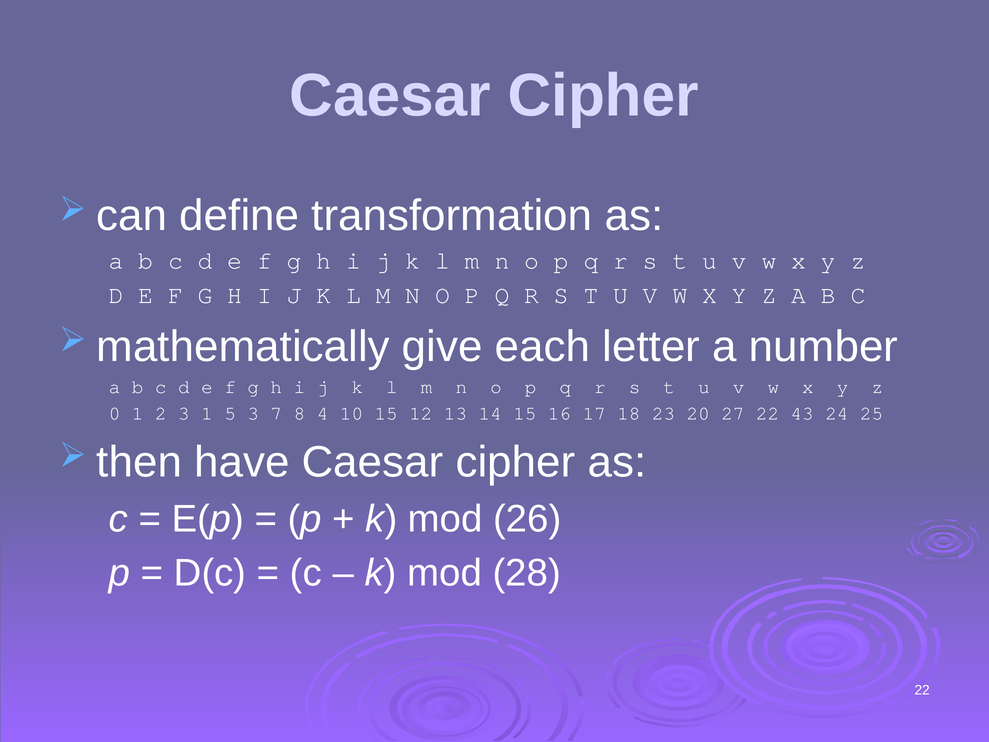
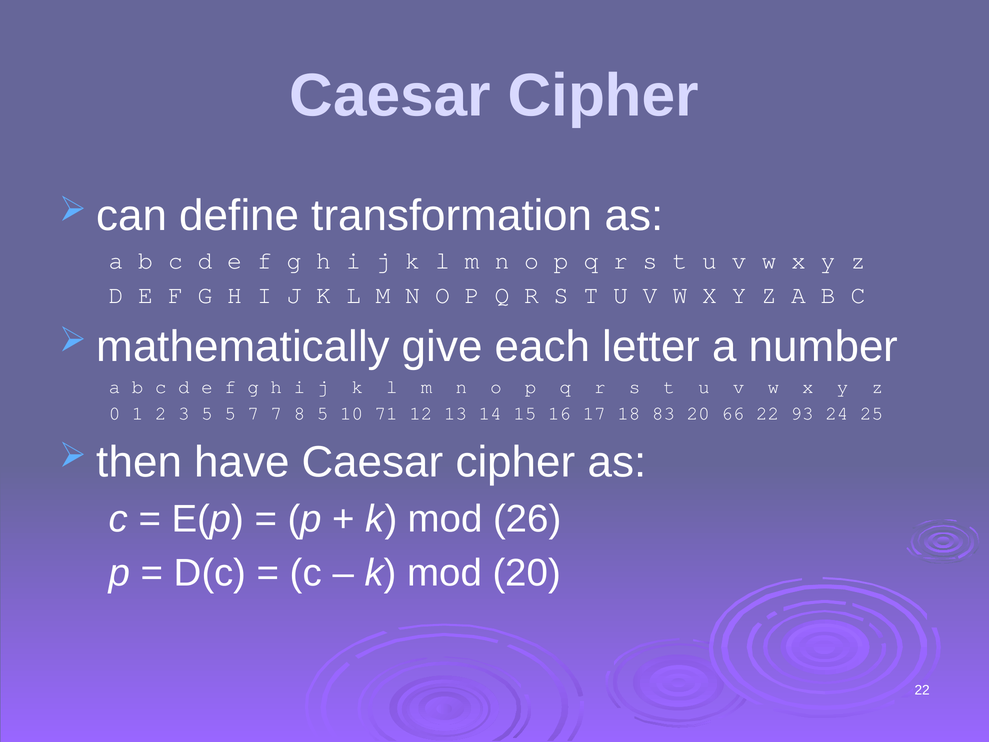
3 1: 1 -> 5
5 3: 3 -> 7
8 4: 4 -> 5
10 15: 15 -> 71
23: 23 -> 83
27: 27 -> 66
43: 43 -> 93
mod 28: 28 -> 20
